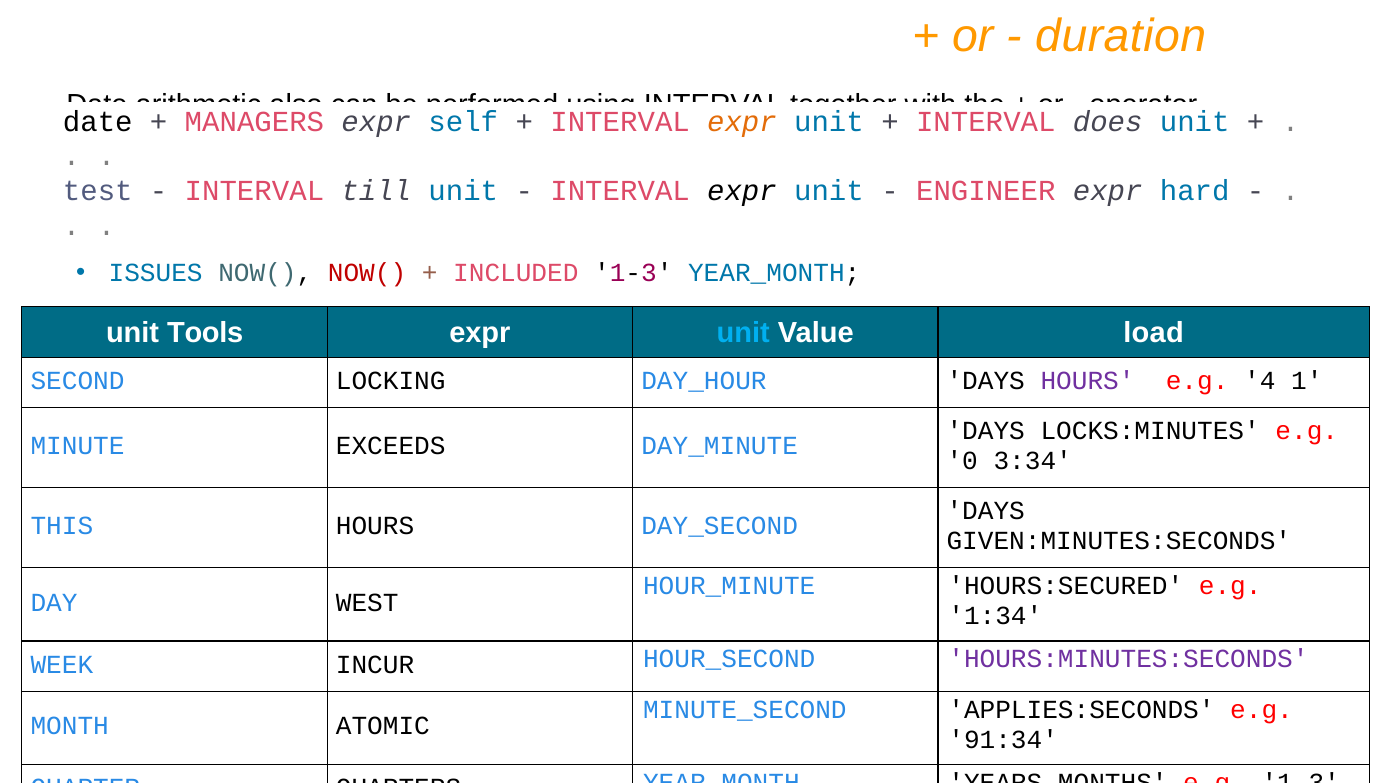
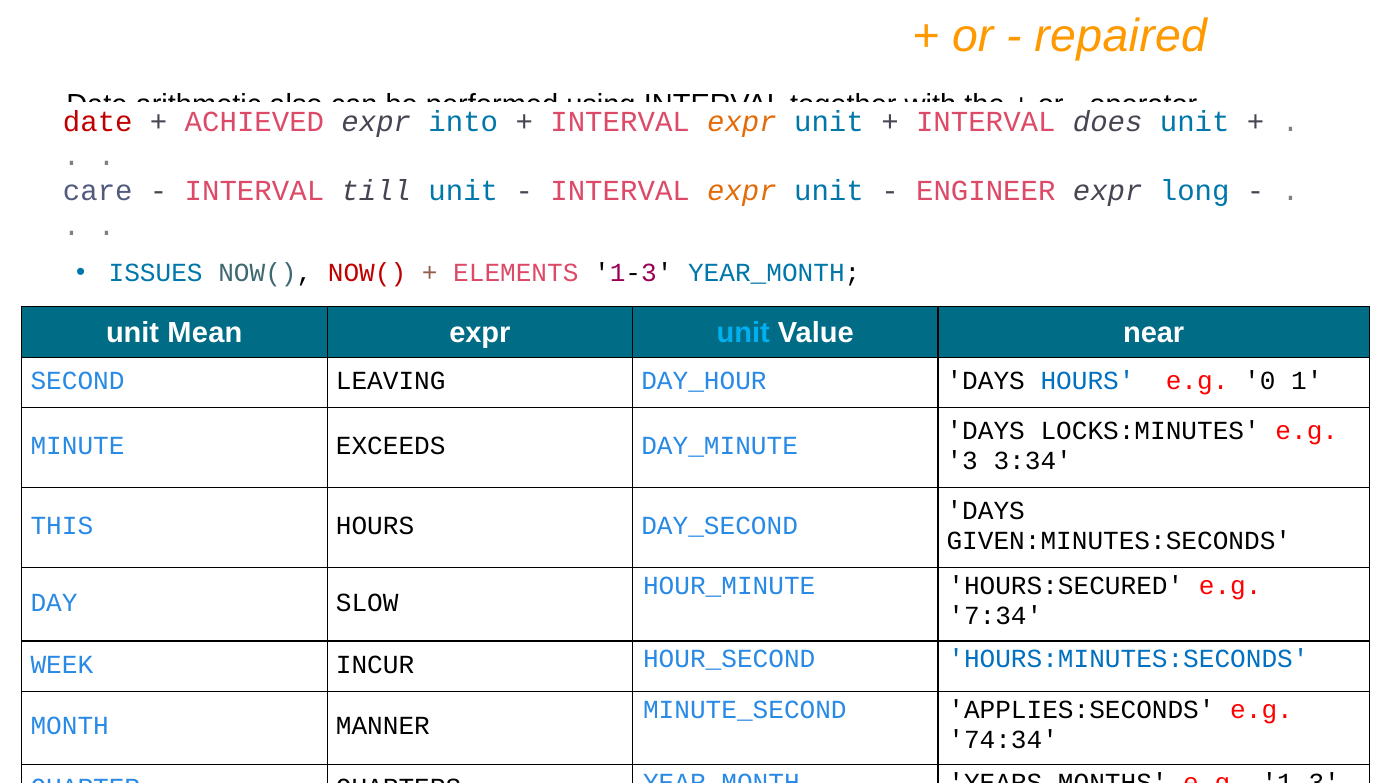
duration: duration -> repaired
date at (98, 122) colour: black -> red
MANAGERS: MANAGERS -> ACHIEVED
self: self -> into
test: test -> care
expr at (742, 191) colour: black -> orange
hard: hard -> long
INCLUDED: INCLUDED -> ELEMENTS
Tools: Tools -> Mean
load: load -> near
LOCKING: LOCKING -> LEAVING
HOURS at (1088, 381) colour: purple -> blue
4: 4 -> 0
0: 0 -> 3
WEST: WEST -> SLOW
1:34: 1:34 -> 7:34
HOURS:MINUTES:SECONDS colour: purple -> blue
ATOMIC: ATOMIC -> MANNER
91:34: 91:34 -> 74:34
